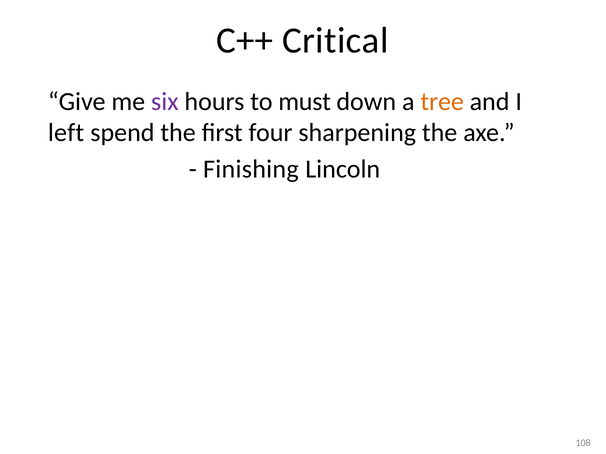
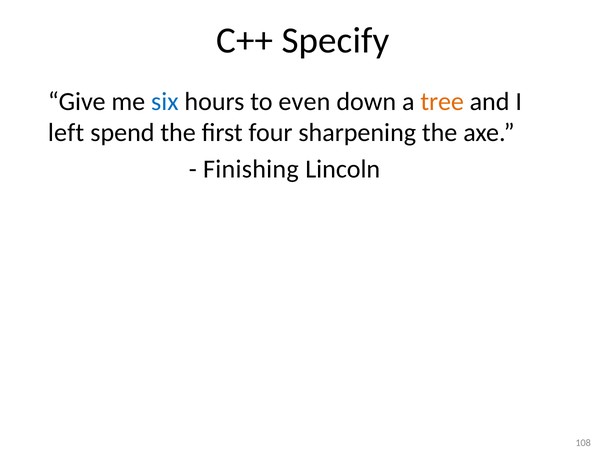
Critical: Critical -> Specify
six colour: purple -> blue
must: must -> even
